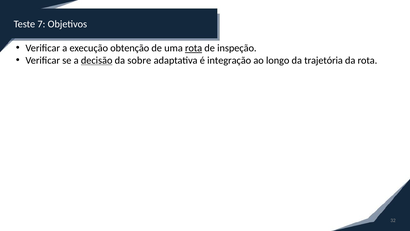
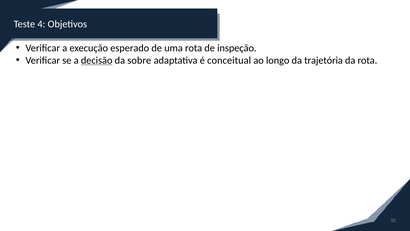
7: 7 -> 4
obtenção: obtenção -> esperado
rota at (194, 48) underline: present -> none
integração: integração -> conceitual
